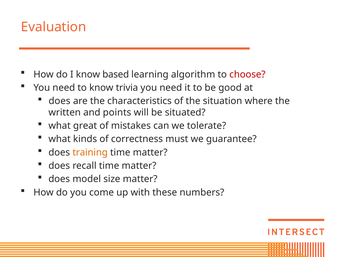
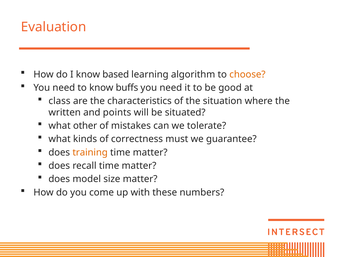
choose colour: red -> orange
trivia: trivia -> buffs
does at (60, 101): does -> class
great: great -> other
